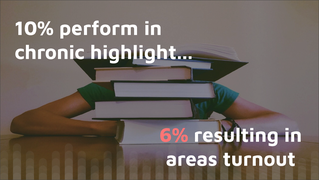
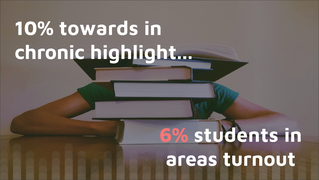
perform: perform -> towards
resulting: resulting -> students
